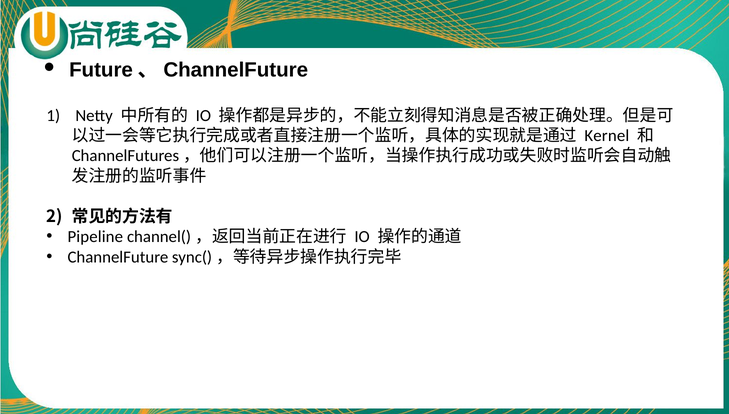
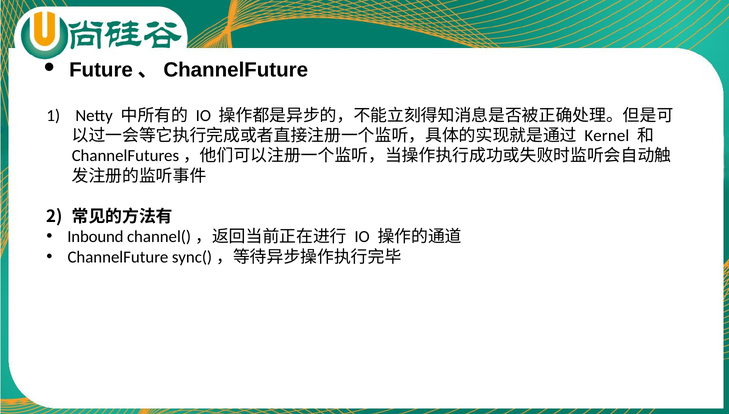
Pipeline: Pipeline -> Inbound
